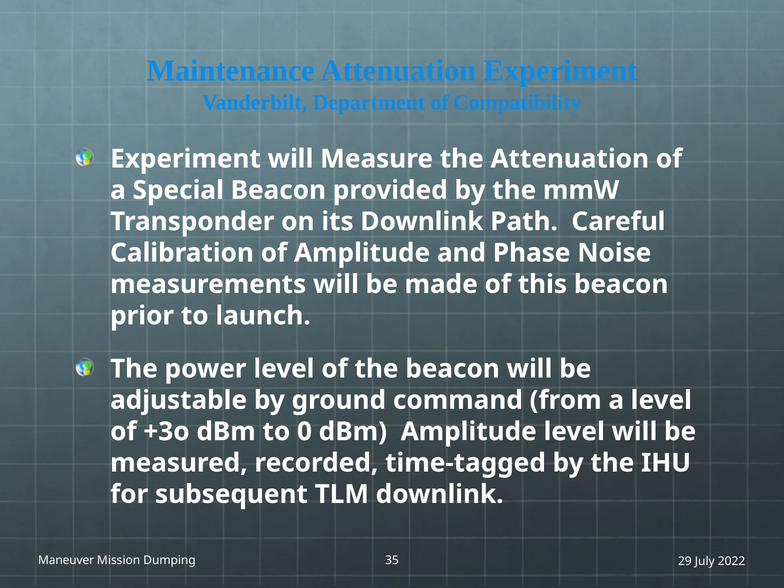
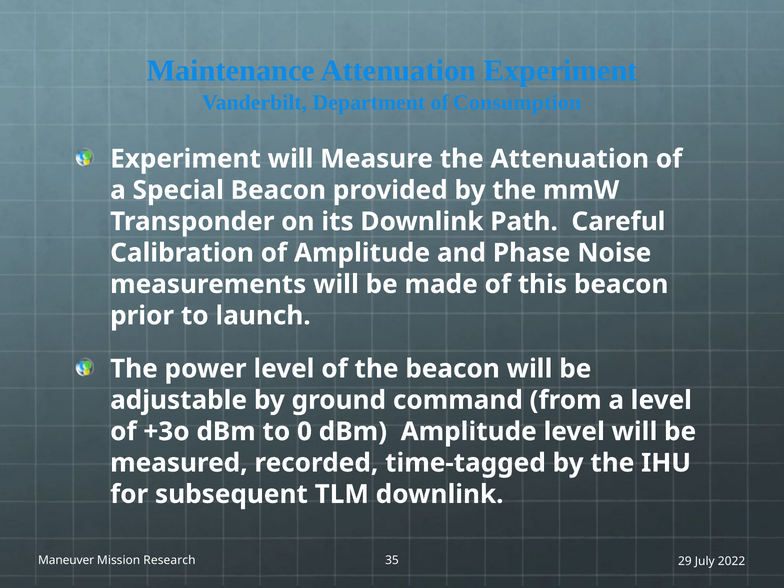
Compatibility: Compatibility -> Consumption
Dumping: Dumping -> Research
